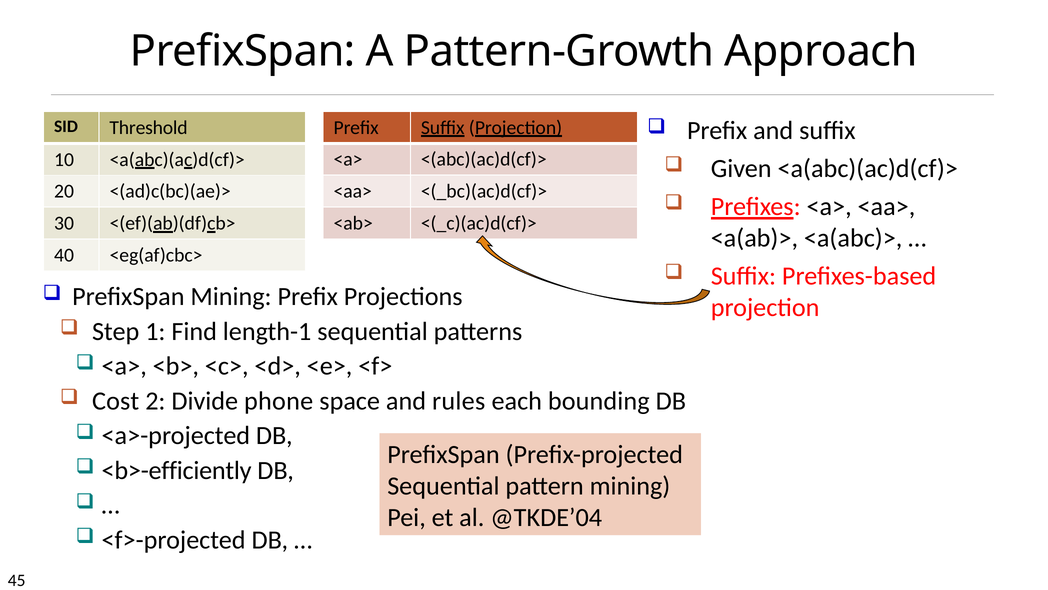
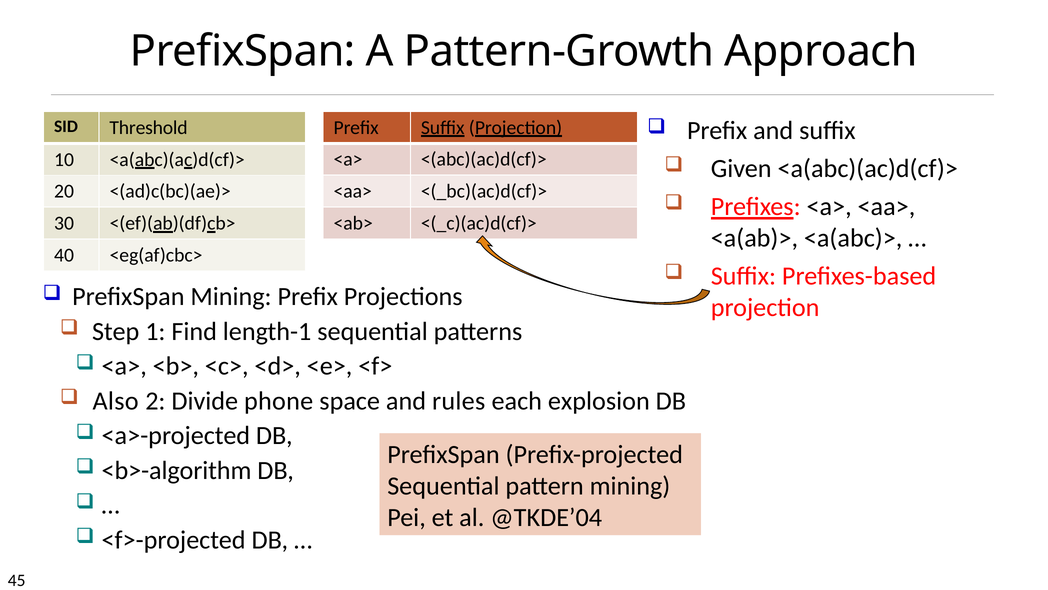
Cost: Cost -> Also
bounding: bounding -> explosion
<b>-efficiently: <b>-efficiently -> <b>-algorithm
